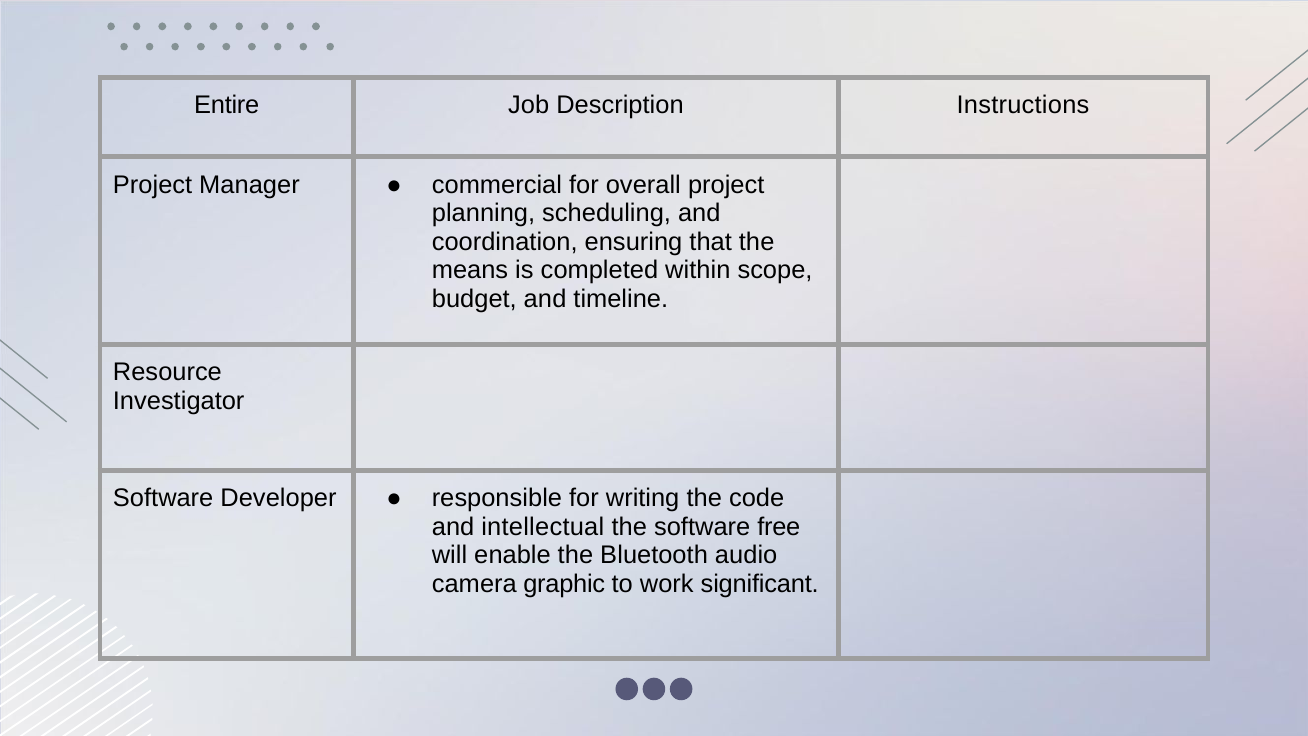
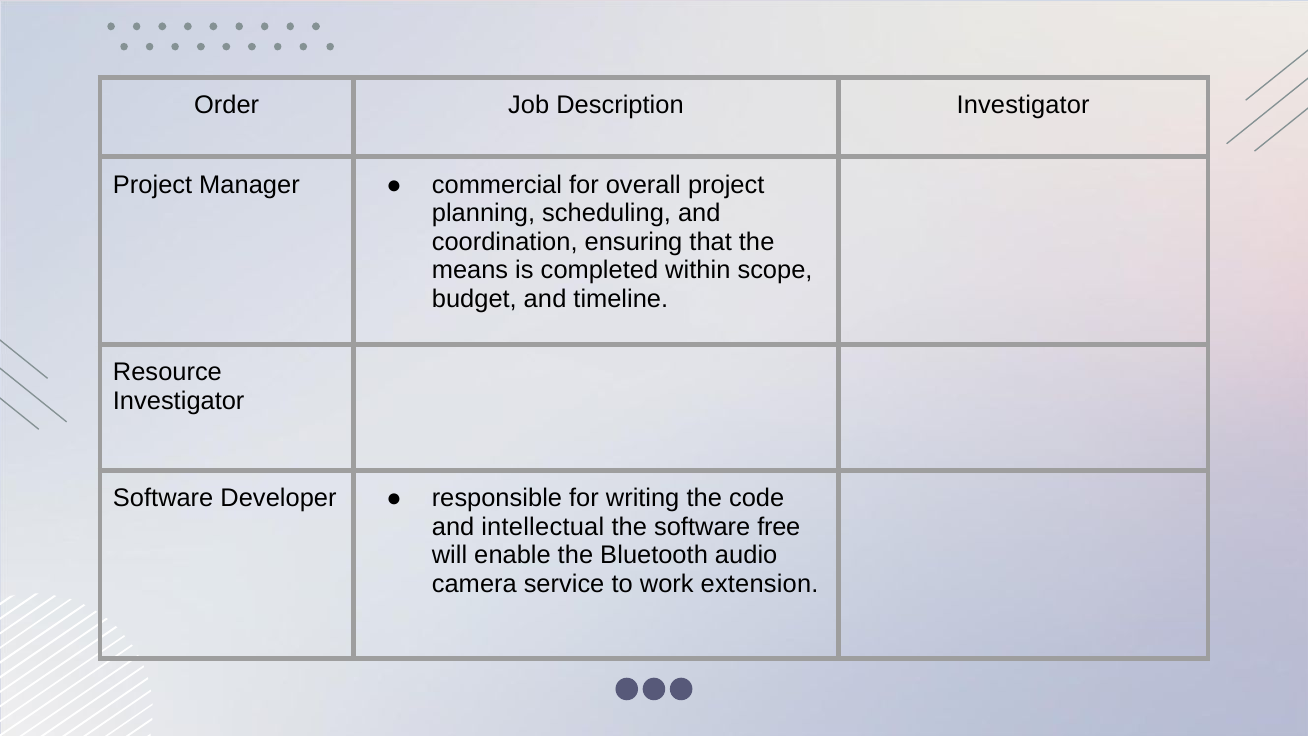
Entire: Entire -> Order
Description Instructions: Instructions -> Investigator
graphic: graphic -> service
significant: significant -> extension
